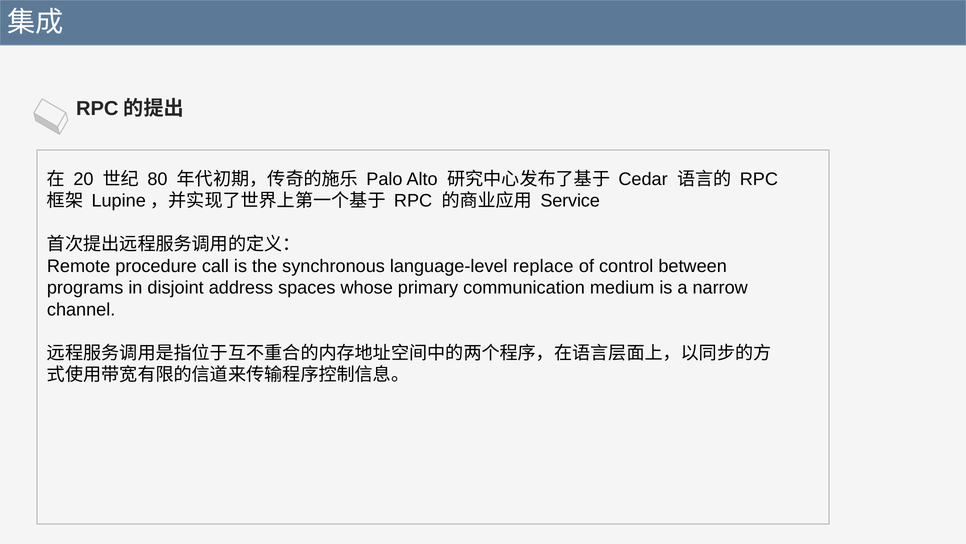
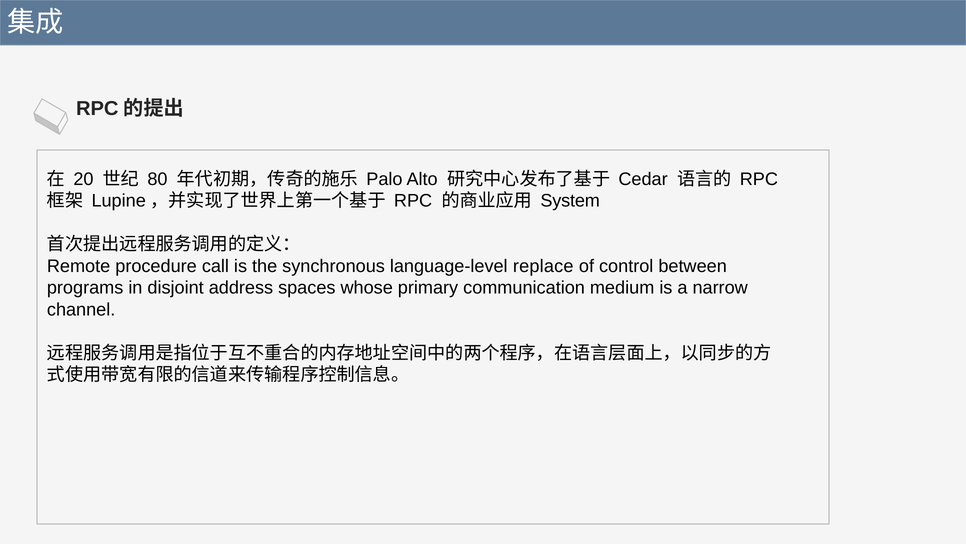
Service: Service -> System
